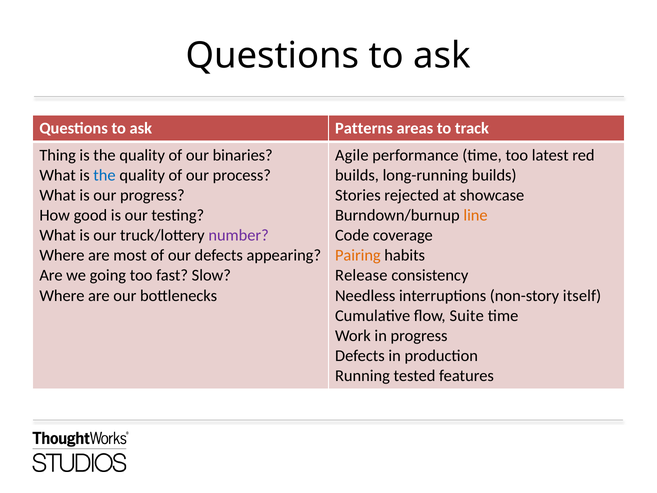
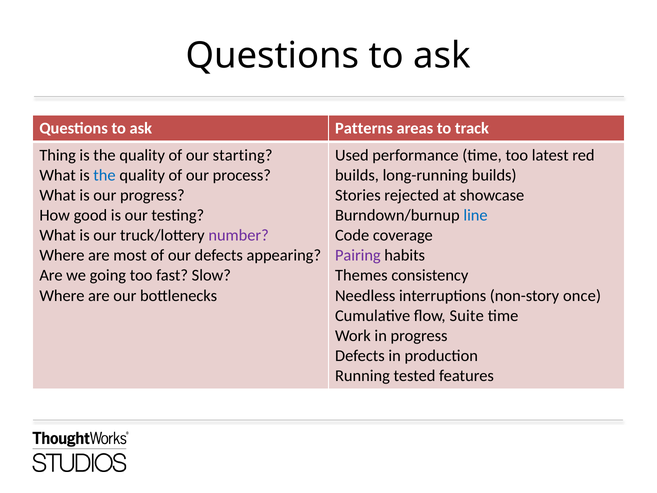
binaries: binaries -> starting
Agile: Agile -> Used
line colour: orange -> blue
Pairing colour: orange -> purple
Release: Release -> Themes
itself: itself -> once
